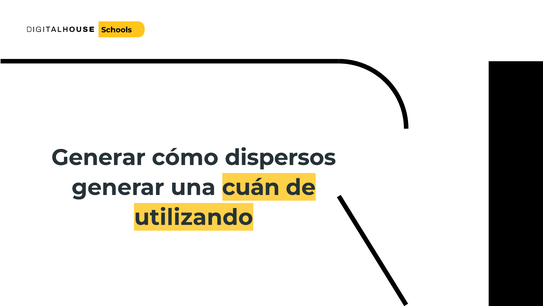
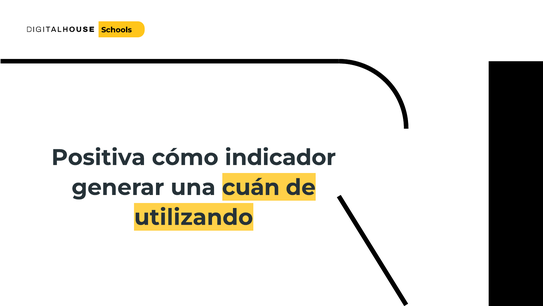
Generar at (98, 157): Generar -> Positiva
dispersos: dispersos -> indicador
